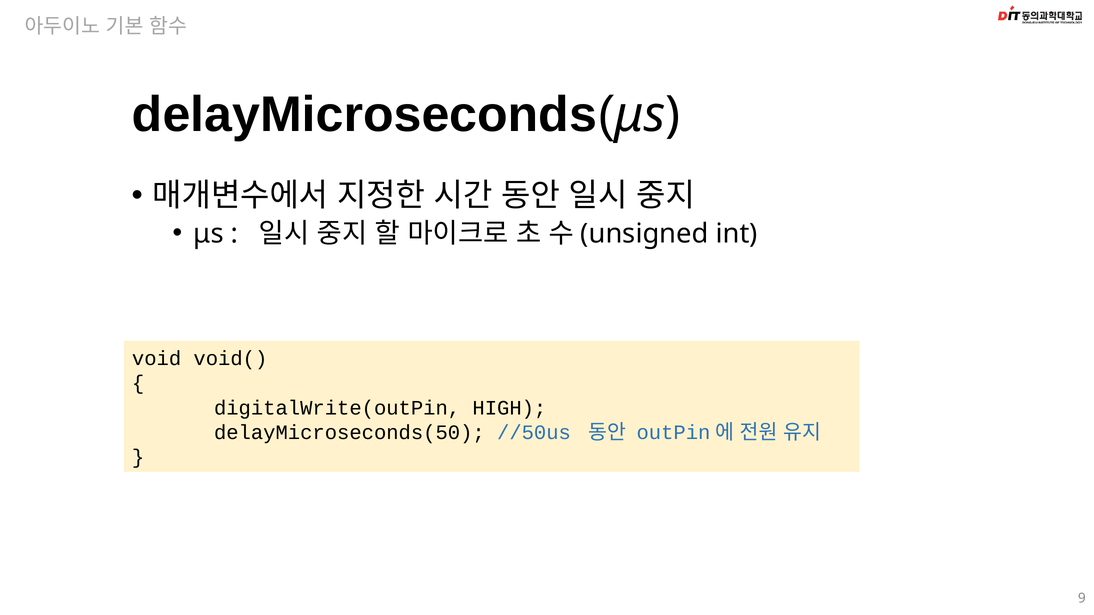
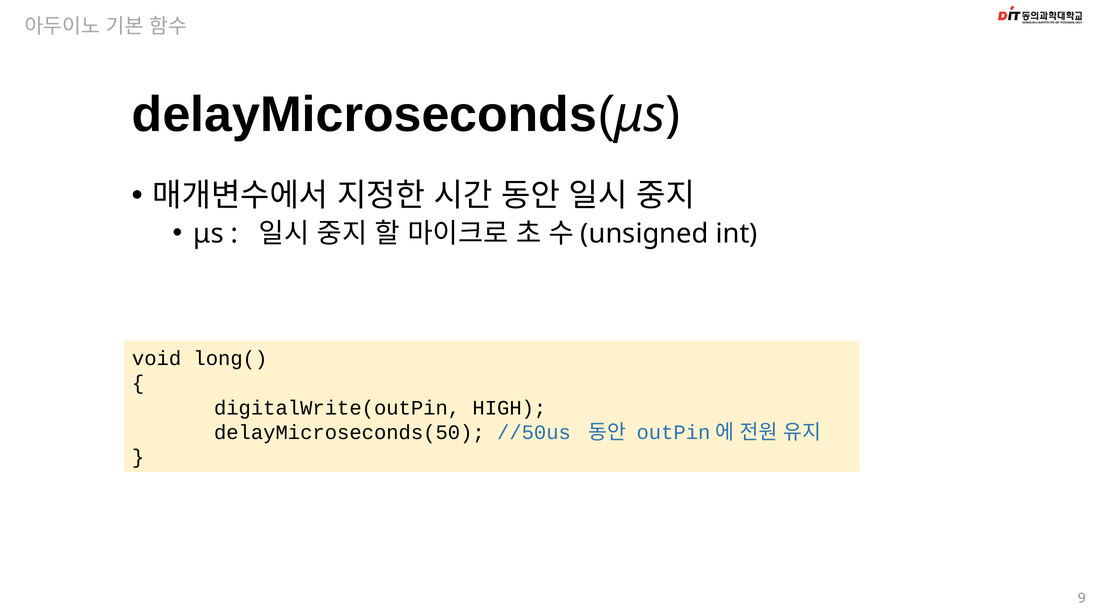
void(: void( -> long(
